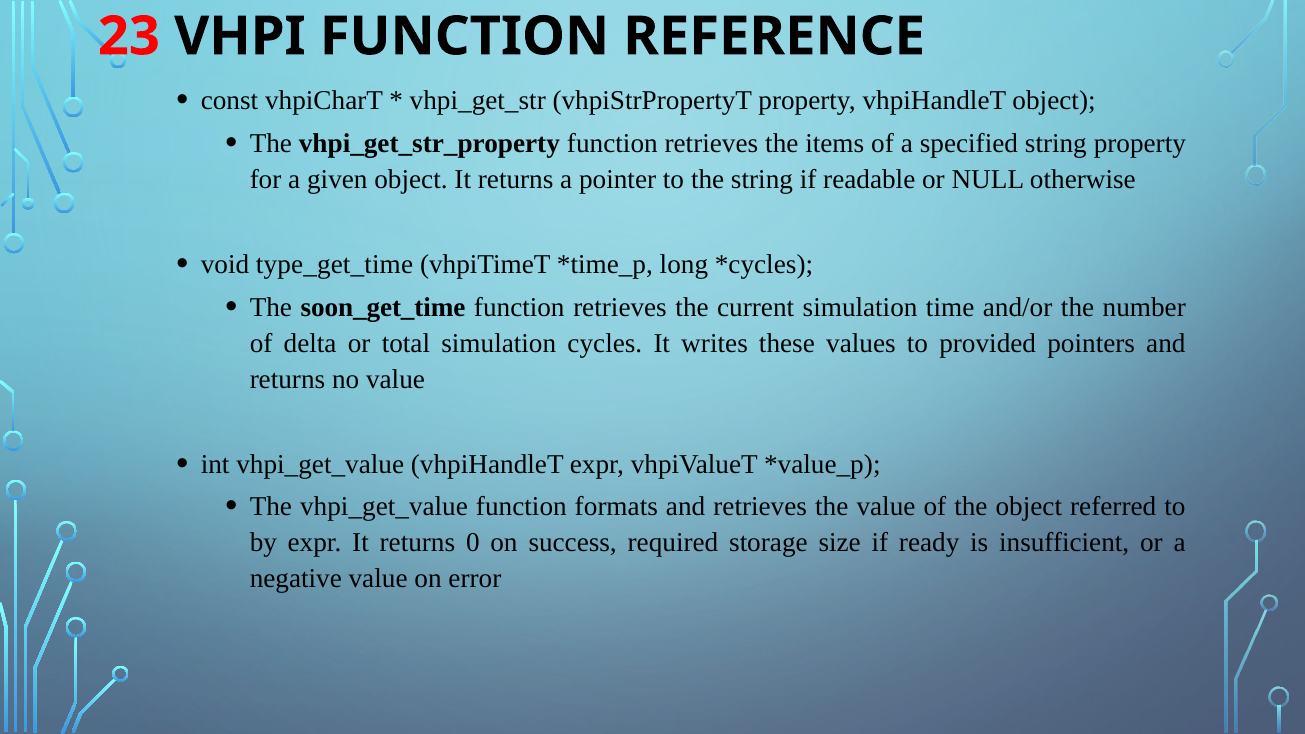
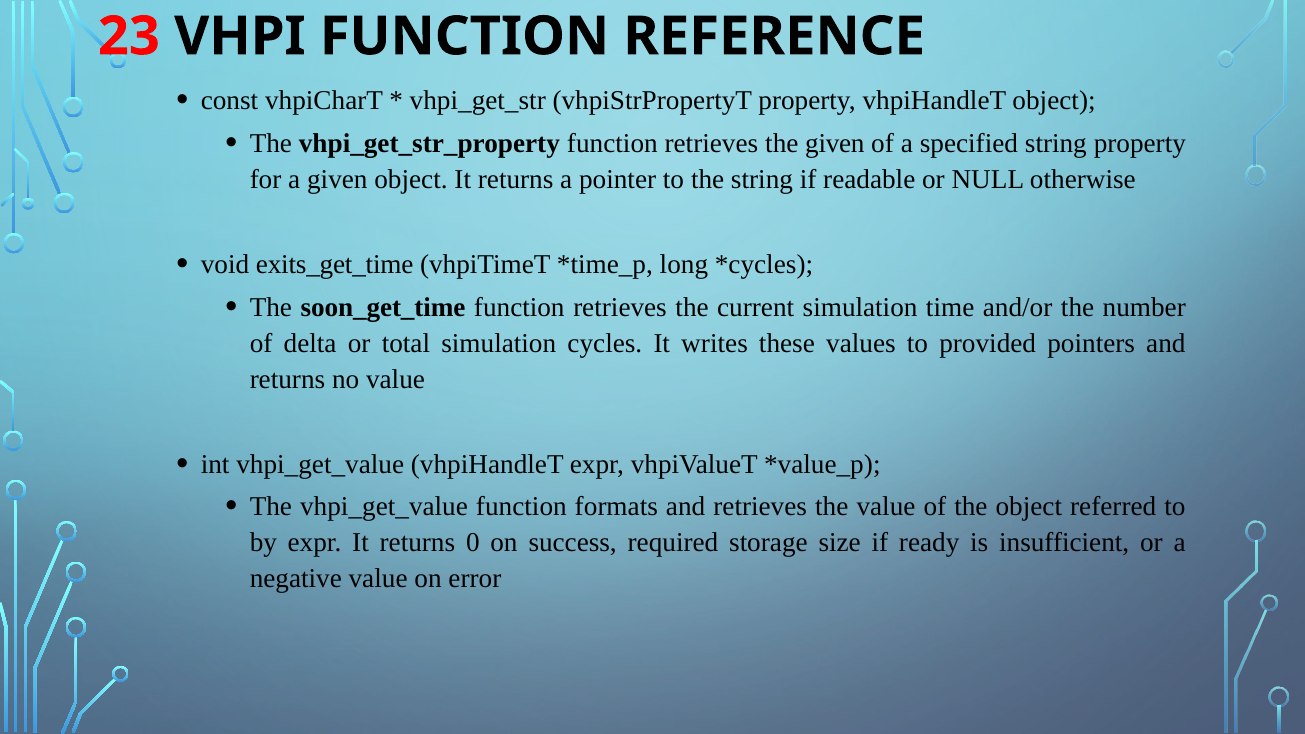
the items: items -> given
type_get_time: type_get_time -> exits_get_time
